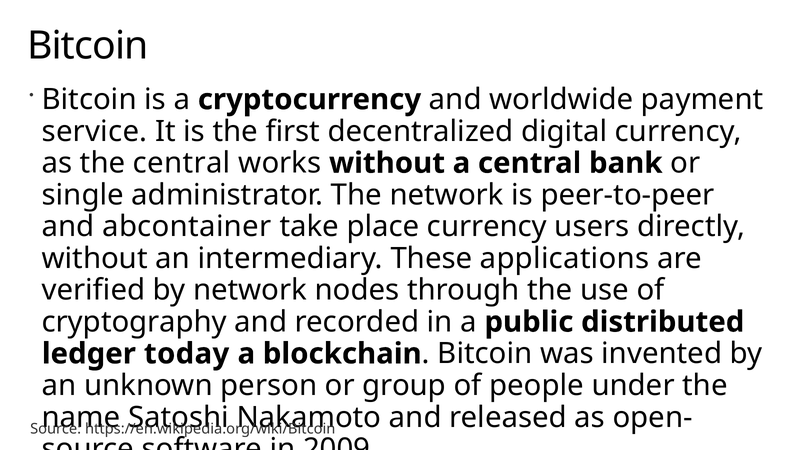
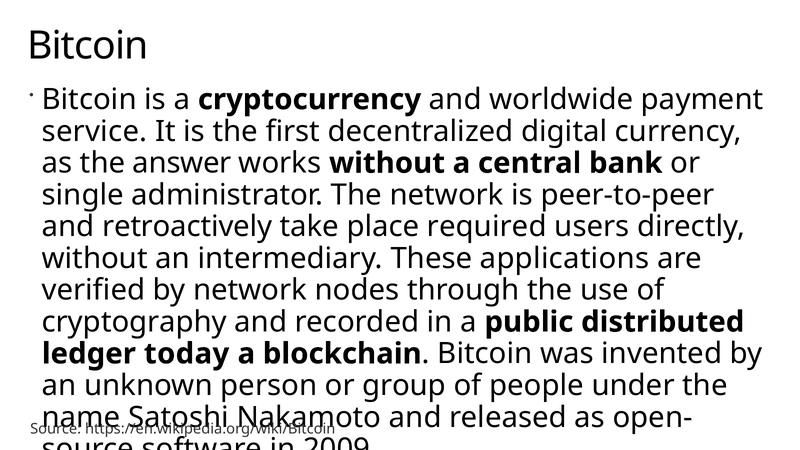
the central: central -> answer
abcontainer: abcontainer -> retroactively
place currency: currency -> required
